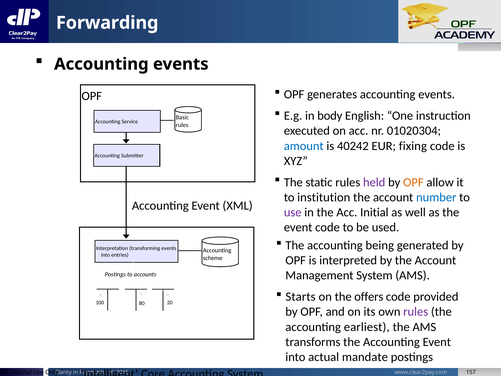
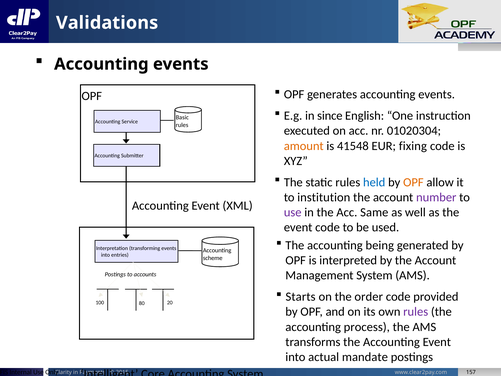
Forwarding: Forwarding -> Validations
body: body -> since
amount colour: blue -> orange
40242: 40242 -> 41548
held colour: purple -> blue
number colour: blue -> purple
Initial: Initial -> Same
offers: offers -> order
earliest: earliest -> process
